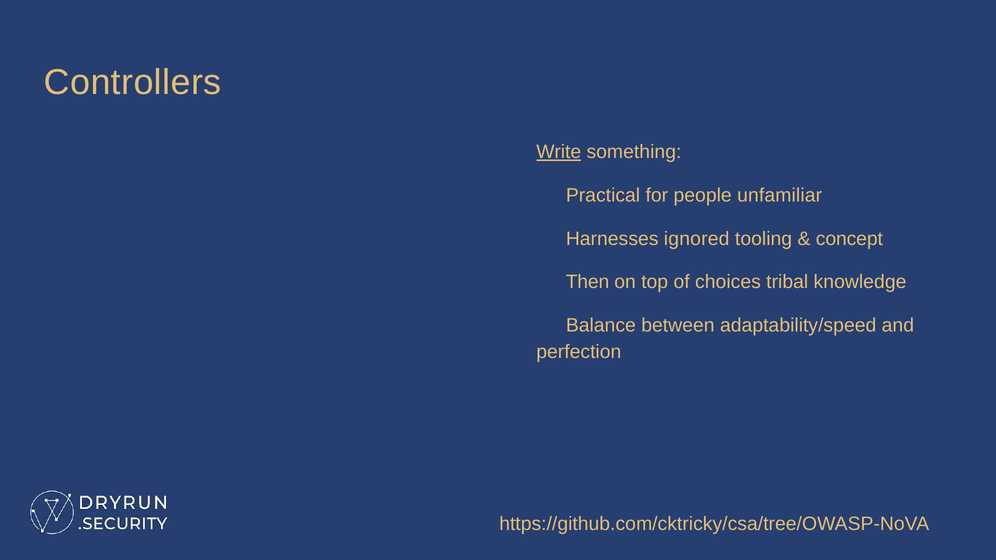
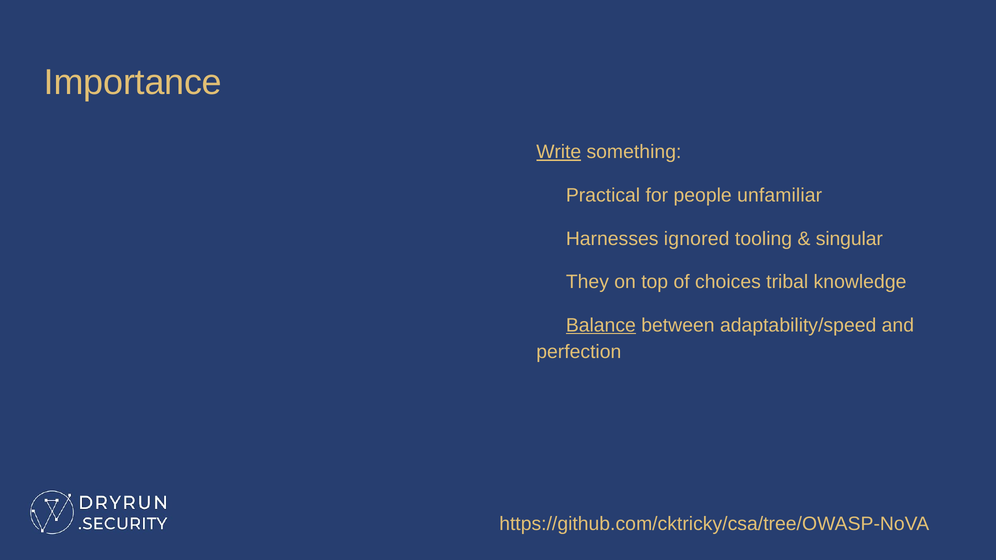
Controllers: Controllers -> Importance
concept: concept -> singular
Then: Then -> They
Balance underline: none -> present
